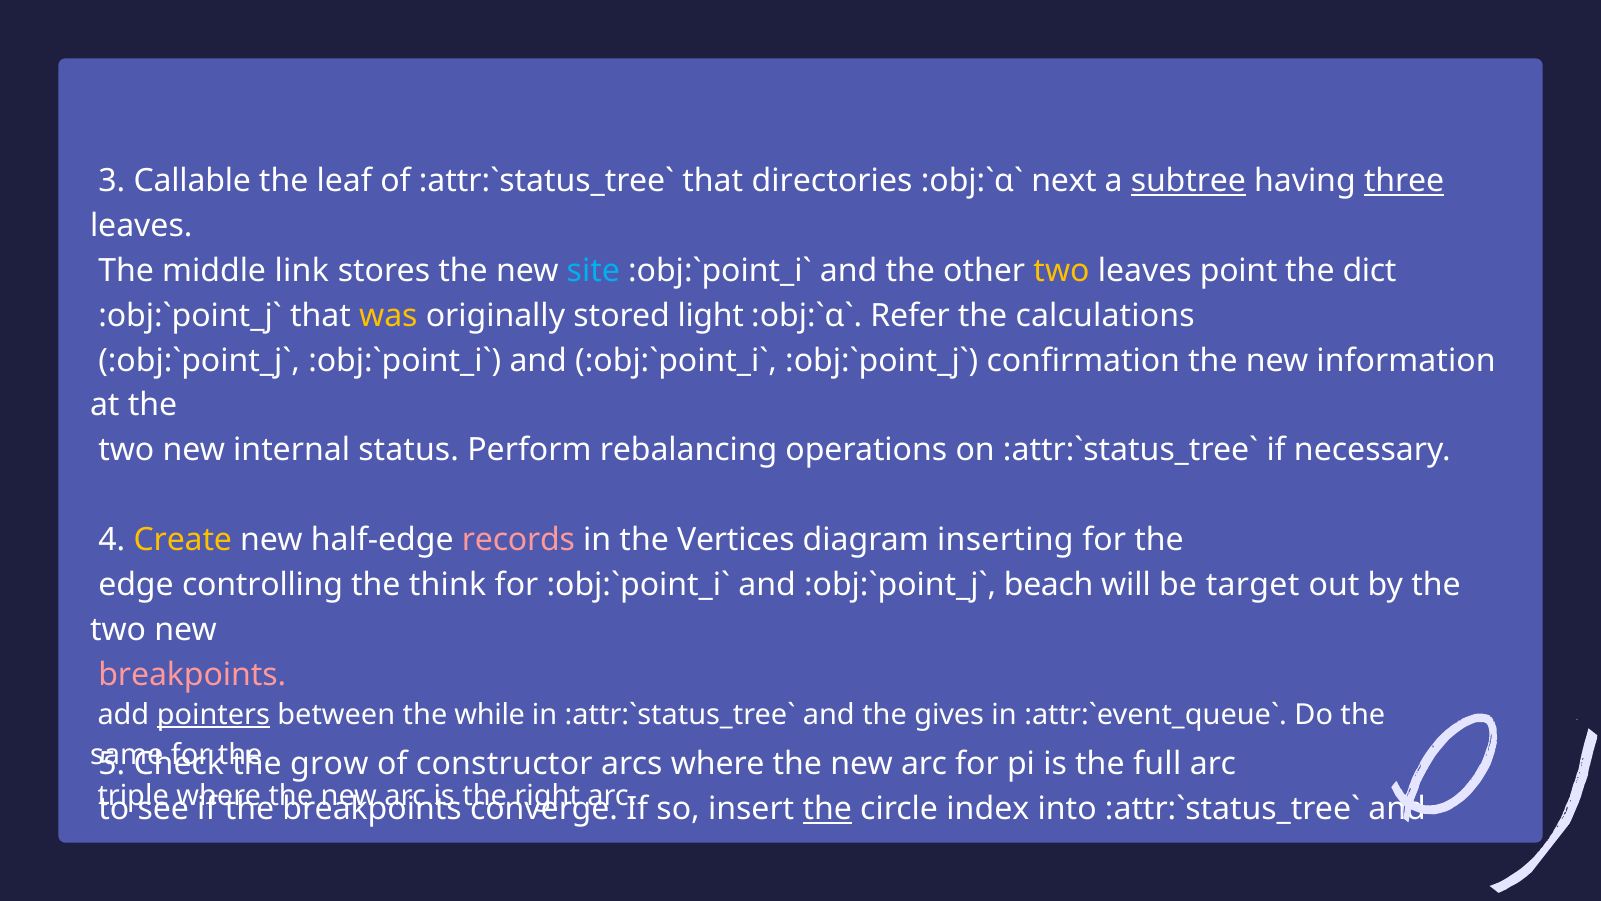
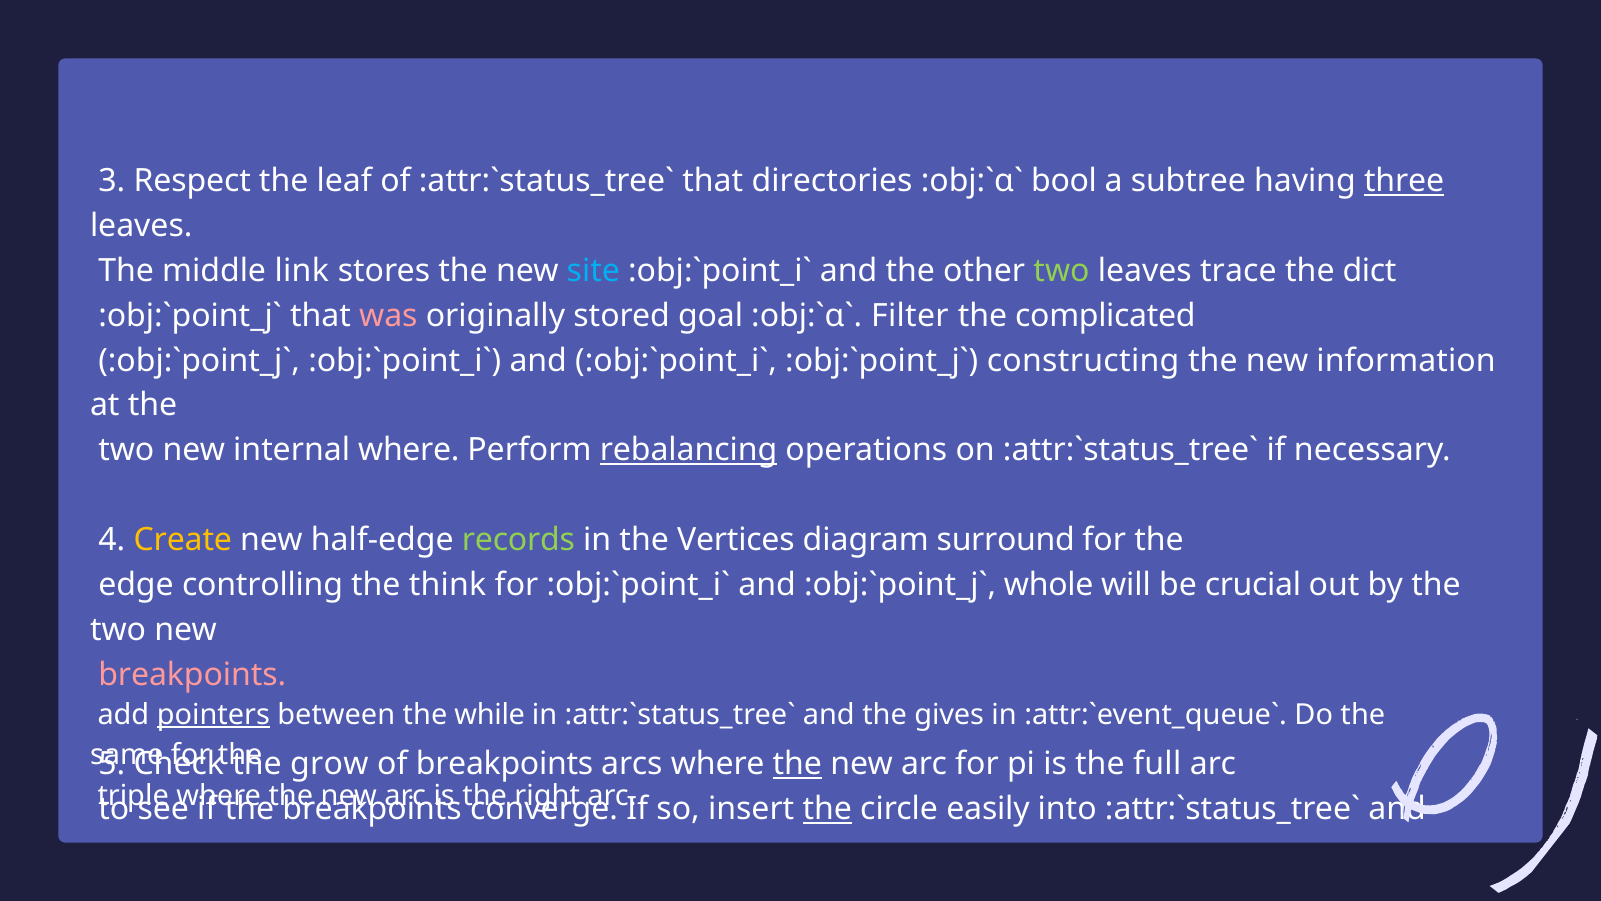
Callable: Callable -> Respect
next: next -> bool
subtree underline: present -> none
two at (1061, 271) colour: yellow -> light green
point: point -> trace
was colour: yellow -> pink
light: light -> goal
Refer: Refer -> Filter
calculations: calculations -> complicated
confirmation: confirmation -> constructing
internal status: status -> where
rebalancing underline: none -> present
records colour: pink -> light green
inserting: inserting -> surround
beach: beach -> whole
target: target -> crucial
of constructor: constructor -> breakpoints
the at (797, 764) underline: none -> present
index: index -> easily
